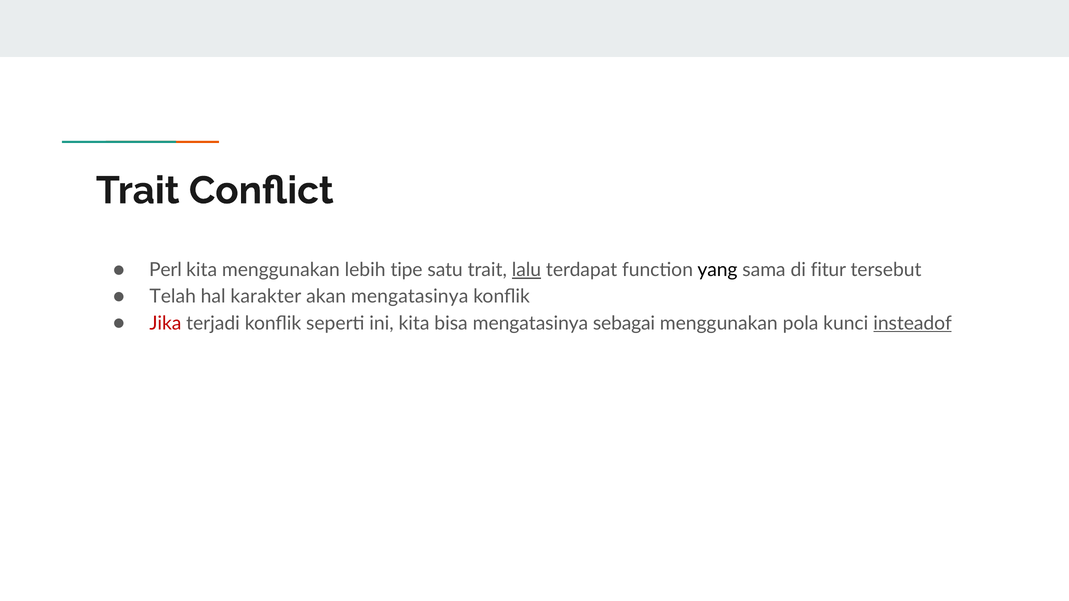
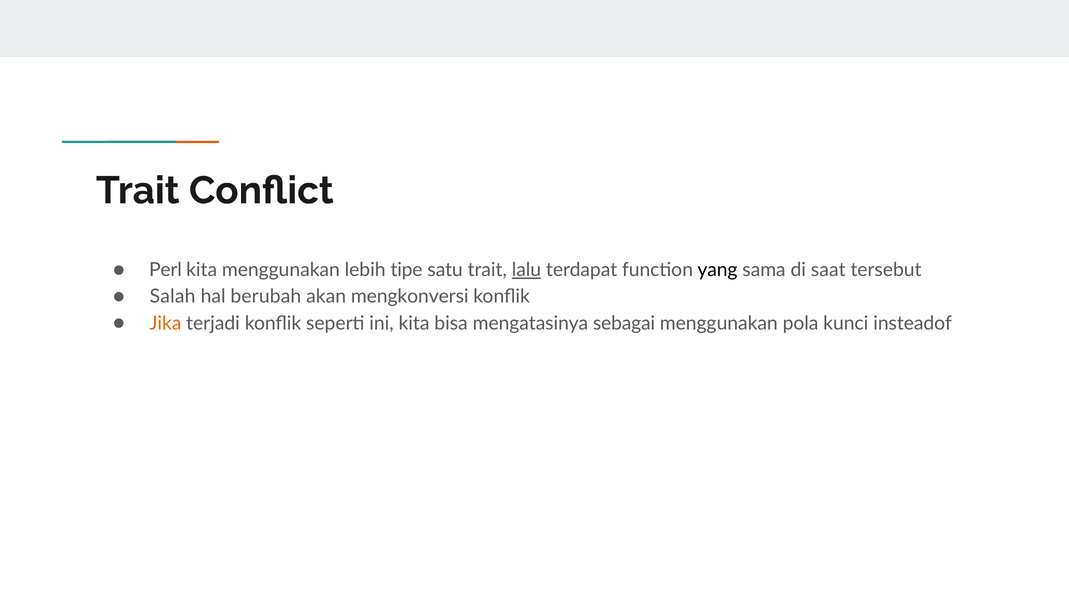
fitur: fitur -> saat
Telah: Telah -> Salah
karakter: karakter -> berubah
akan mengatasinya: mengatasinya -> mengkonversi
Jika colour: red -> orange
insteadof underline: present -> none
